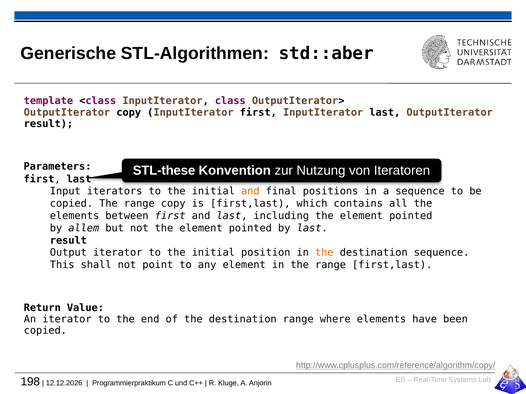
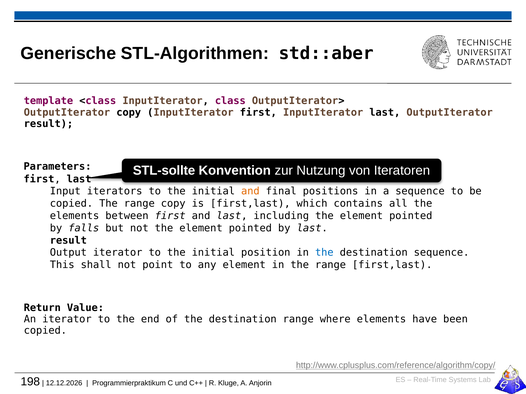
STL-these: STL-these -> STL-sollte
allem: allem -> falls
the at (324, 253) colour: orange -> blue
